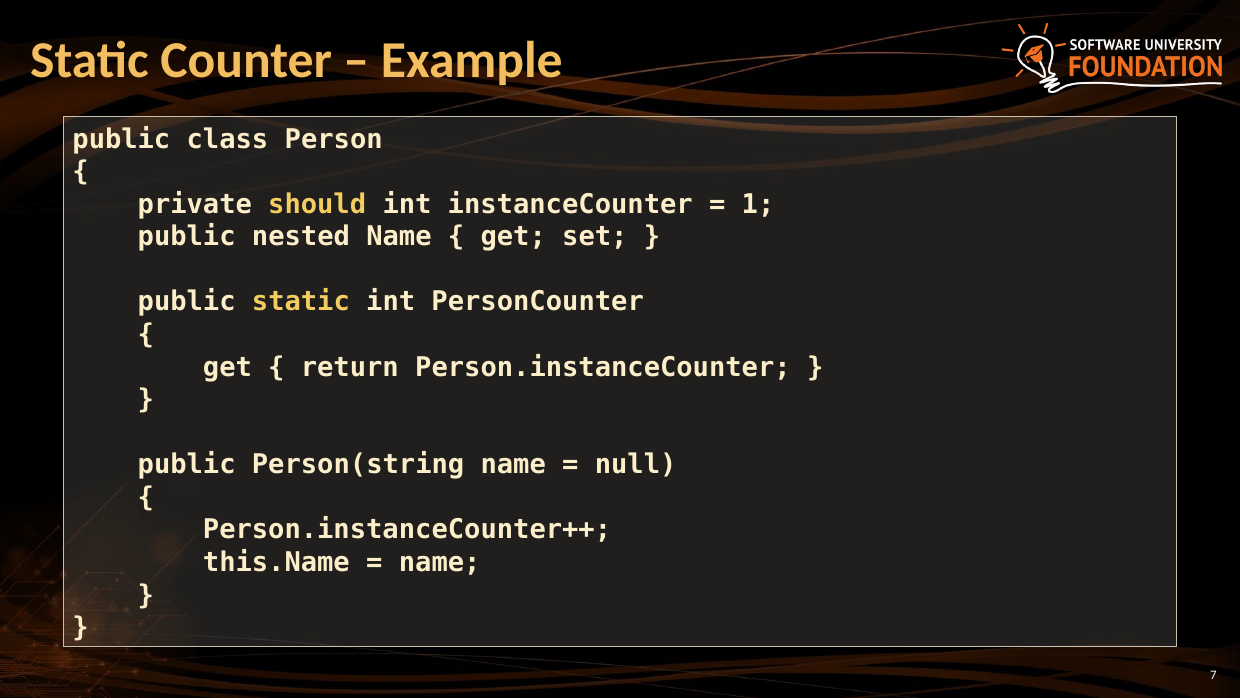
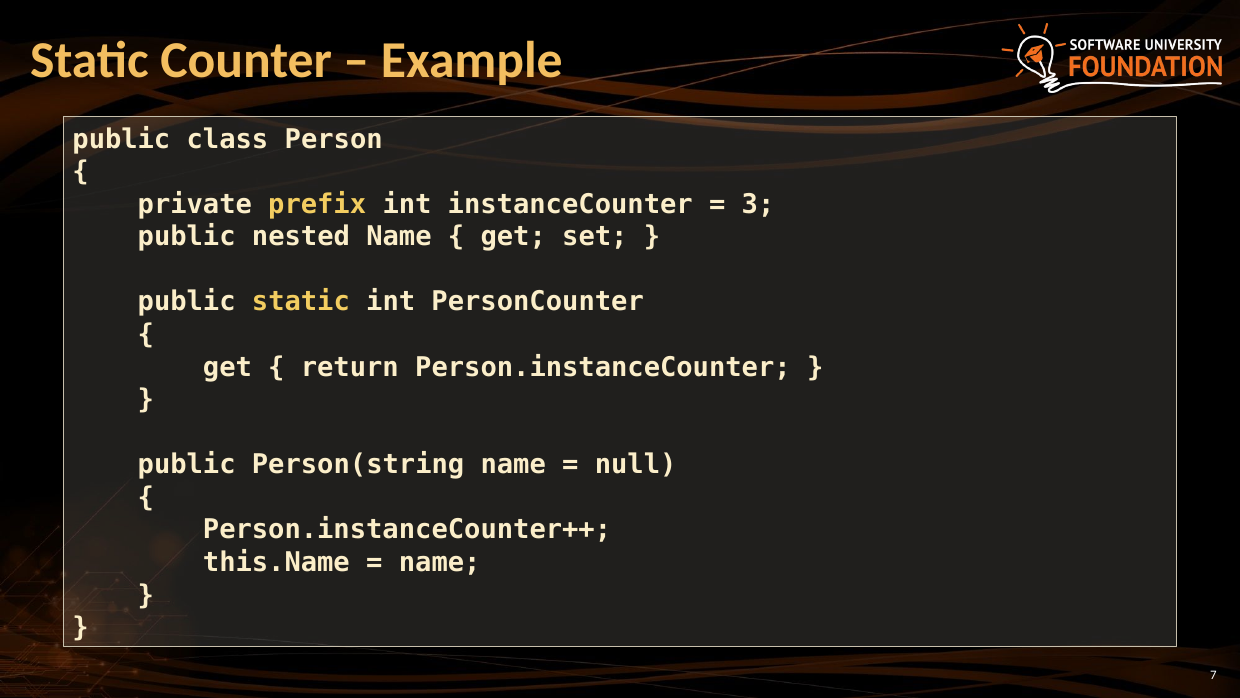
should: should -> prefix
1: 1 -> 3
